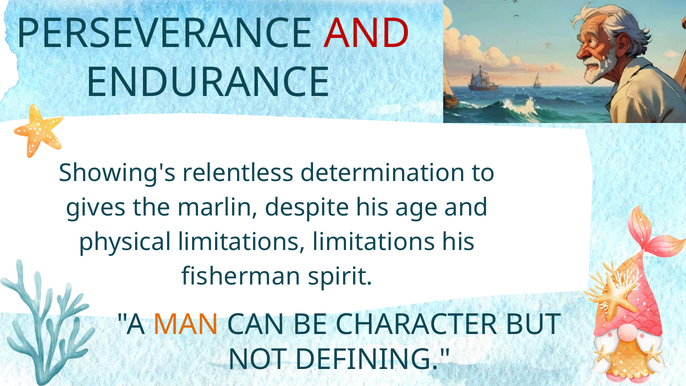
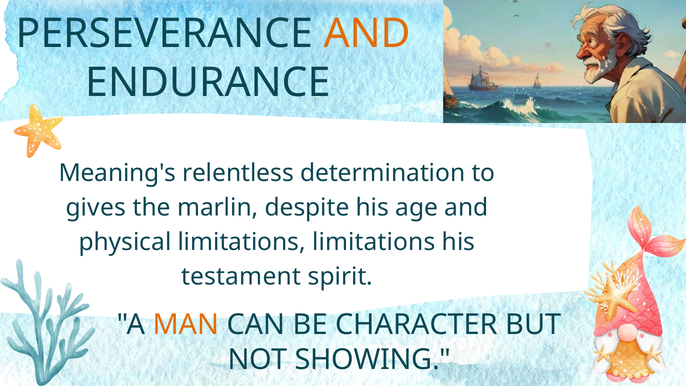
AND at (367, 34) colour: red -> orange
Showing's: Showing's -> Meaning's
fisherman: fisherman -> testament
DEFINING: DEFINING -> SHOWING
